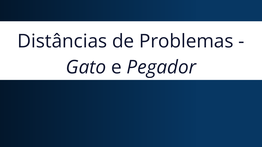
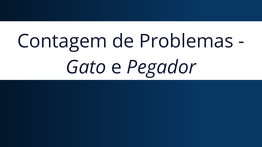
Distâncias: Distâncias -> Contagem
